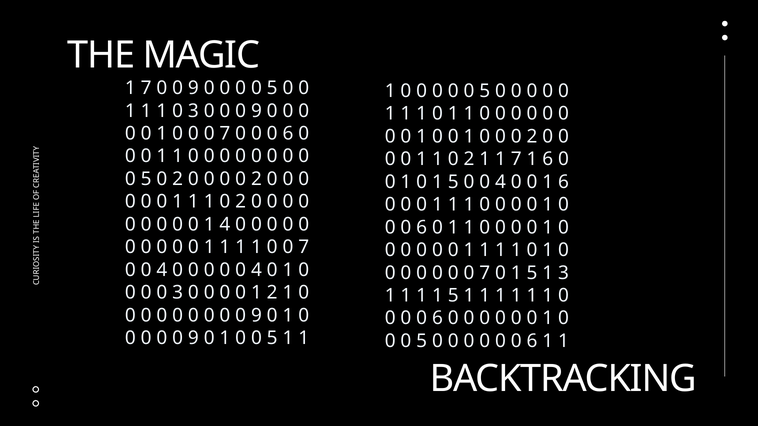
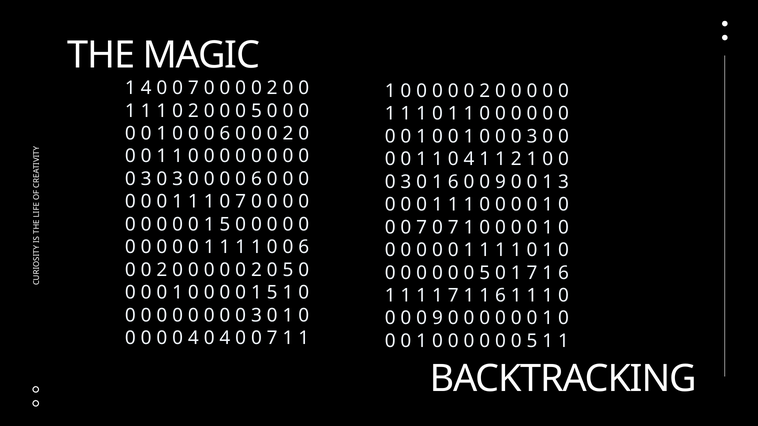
7 at (146, 88): 7 -> 4
9 at (193, 88): 9 -> 7
5 at (272, 88): 5 -> 2
5 at (485, 91): 5 -> 2
1 0 3: 3 -> 2
9 at (256, 111): 9 -> 5
7 at (225, 134): 7 -> 6
6 at (288, 134): 6 -> 2
2 at (532, 137): 2 -> 3
2 at (469, 159): 2 -> 4
1 1 7: 7 -> 2
6 at (548, 159): 6 -> 0
5 at (146, 179): 5 -> 3
2 at (178, 179): 2 -> 3
2 at (256, 179): 2 -> 6
1 at (406, 182): 1 -> 3
5 at (453, 182): 5 -> 6
4 at (500, 182): 4 -> 9
0 1 6: 6 -> 3
2 at (241, 202): 2 -> 7
4 at (225, 225): 4 -> 5
6 at (422, 228): 6 -> 7
1 at (453, 228): 1 -> 7
1 0 0 7: 7 -> 6
4 at (162, 270): 4 -> 2
4 at (256, 270): 4 -> 2
1 at (288, 270): 1 -> 5
7 at (485, 273): 7 -> 5
5 at (532, 273): 5 -> 7
3 at (563, 273): 3 -> 6
3 at (178, 293): 3 -> 1
2 at (272, 293): 2 -> 5
1 1 5: 5 -> 7
1 at (500, 296): 1 -> 6
9 at (256, 316): 9 -> 3
6 at (437, 318): 6 -> 9
9 at (193, 338): 9 -> 4
1 at (225, 338): 1 -> 4
5 at (272, 338): 5 -> 7
5 at (422, 341): 5 -> 1
6 at (532, 341): 6 -> 5
